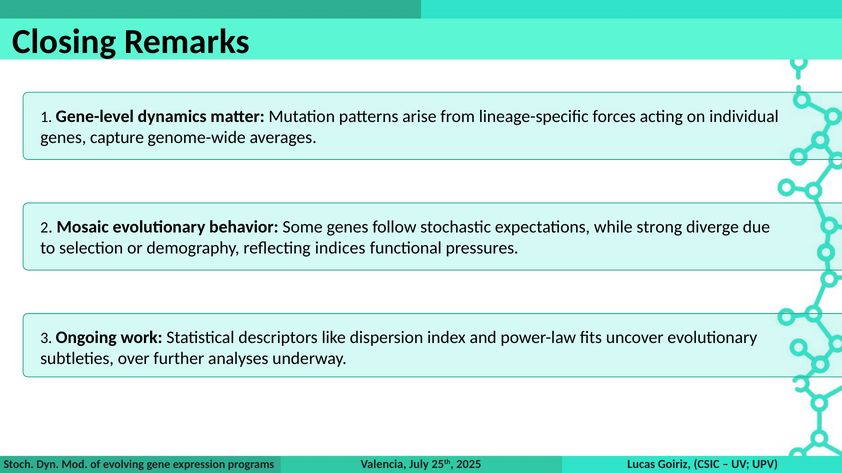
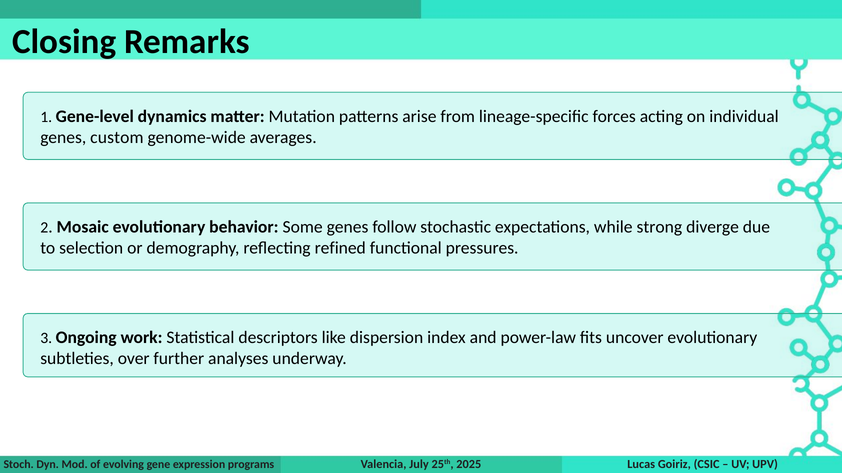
capture: capture -> custom
indices: indices -> refined
